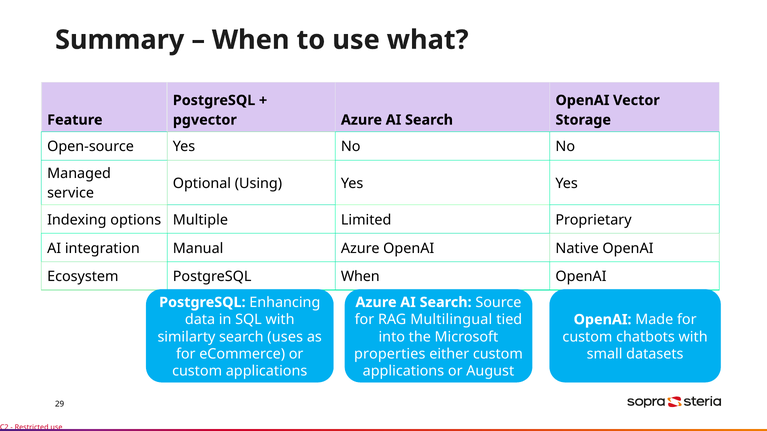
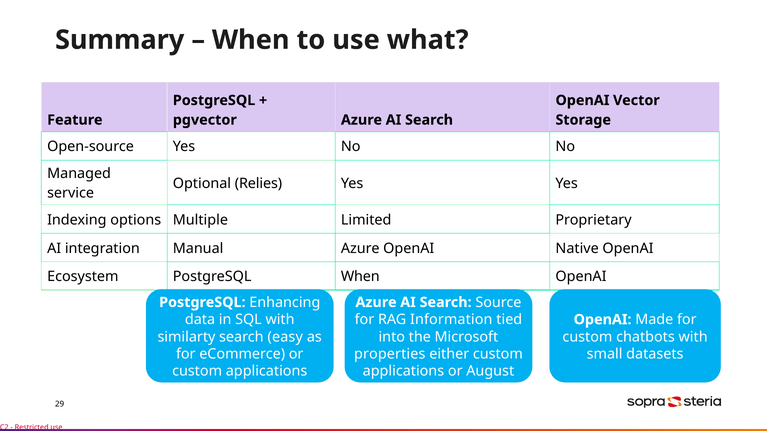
Using: Using -> Relies
Multilingual: Multilingual -> Information
uses: uses -> easy
